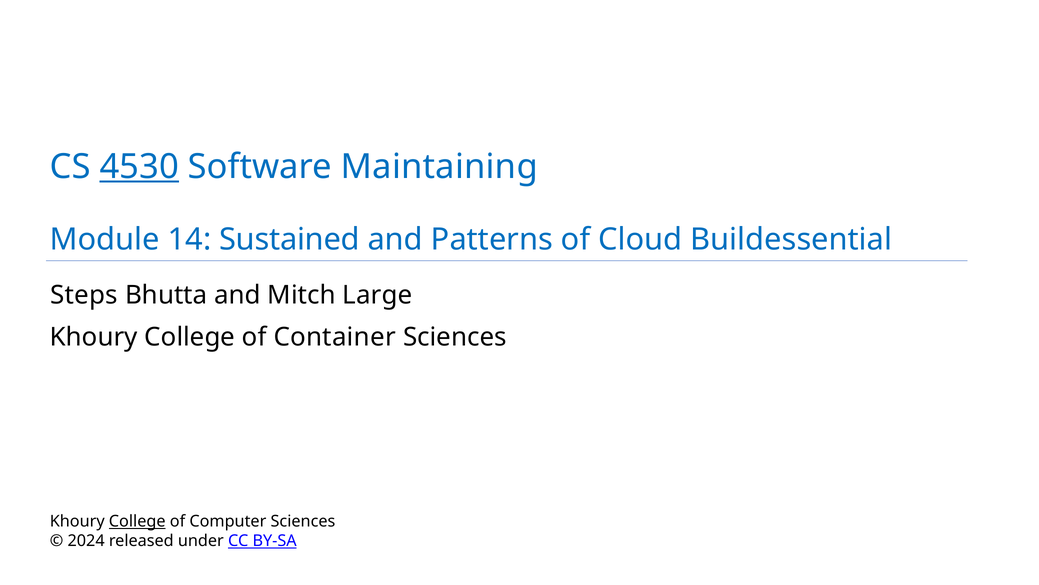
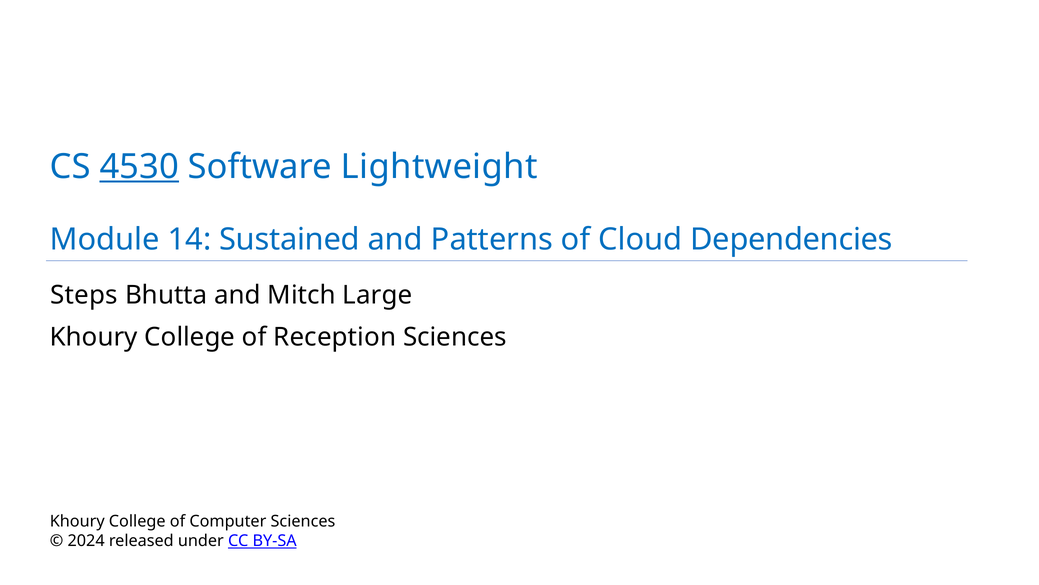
Maintaining: Maintaining -> Lightweight
Buildessential: Buildessential -> Dependencies
Container: Container -> Reception
College at (137, 521) underline: present -> none
